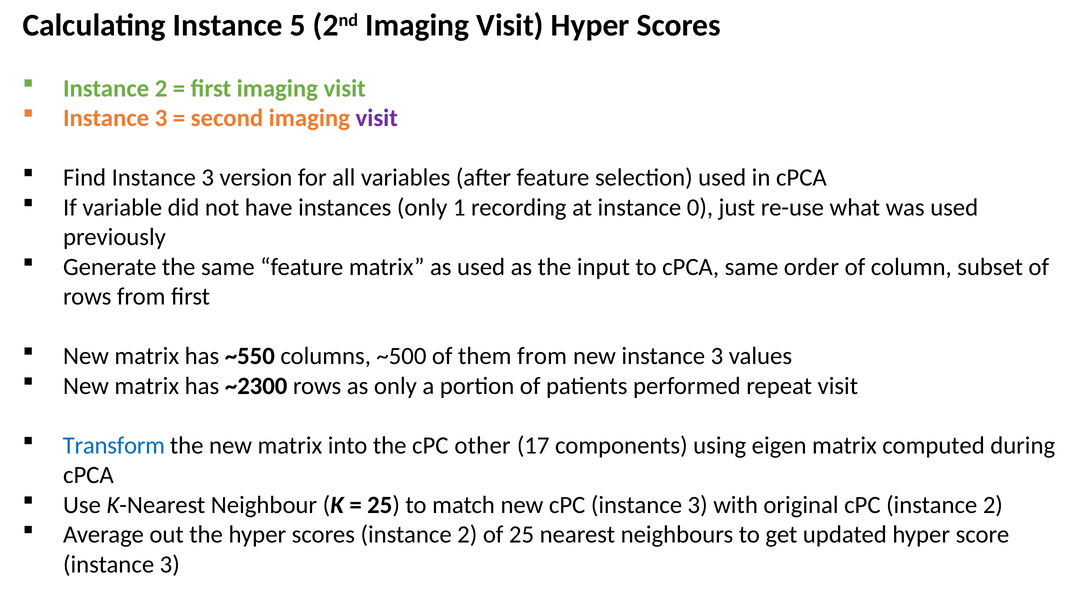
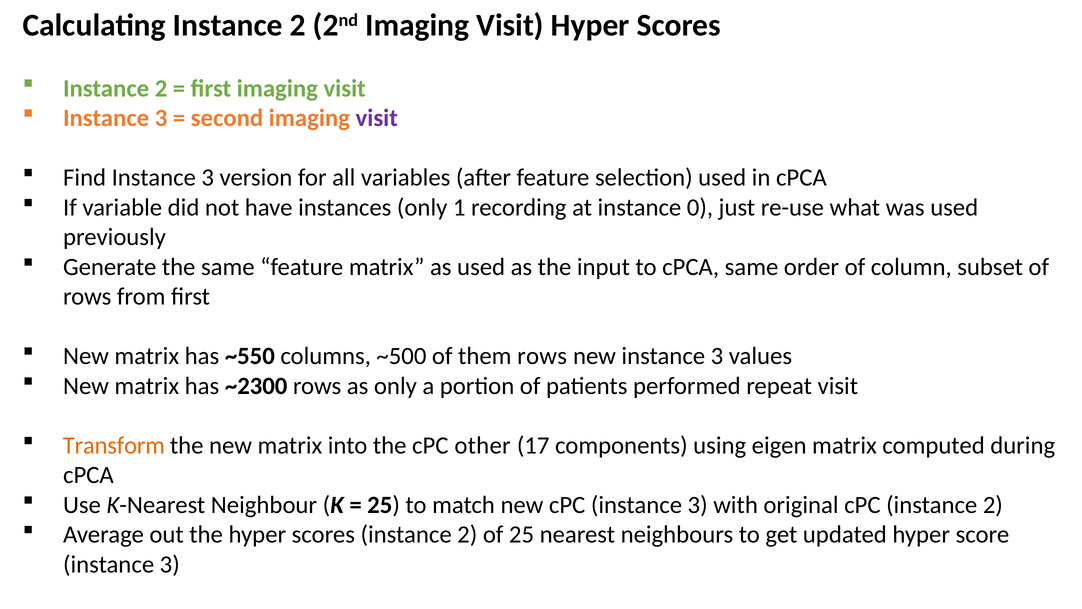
Calculating Instance 5: 5 -> 2
them from: from -> rows
Transform colour: blue -> orange
